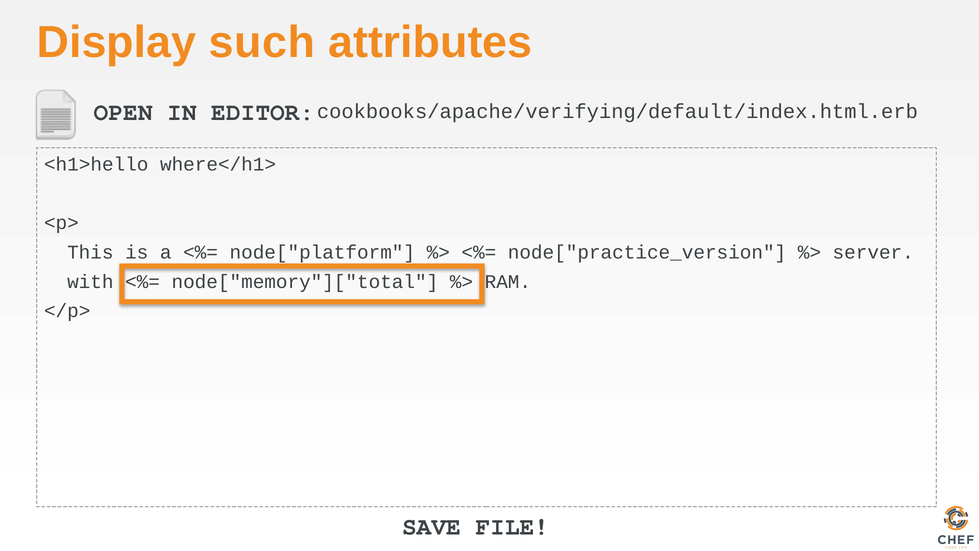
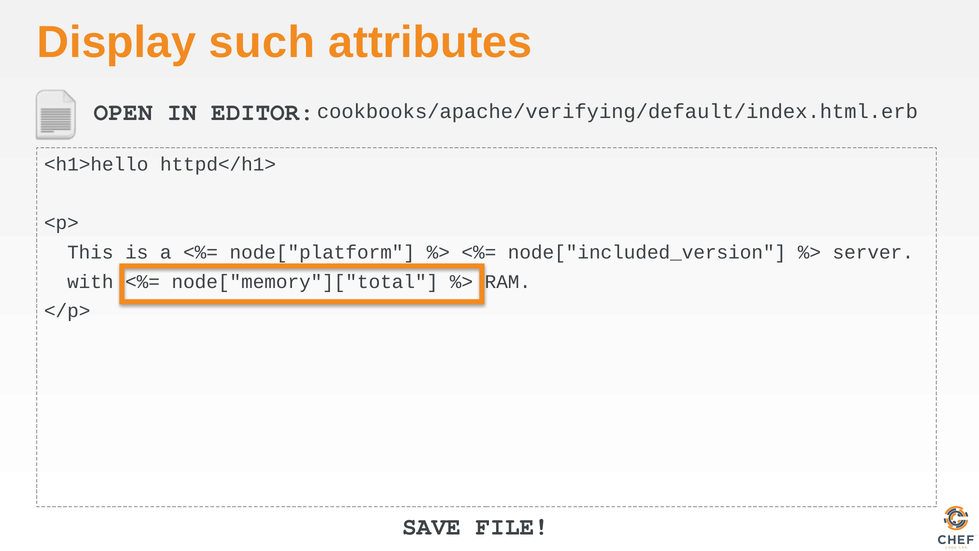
where</h1>: where</h1> -> httpd</h1>
node["practice_version: node["practice_version -> node["included_version
